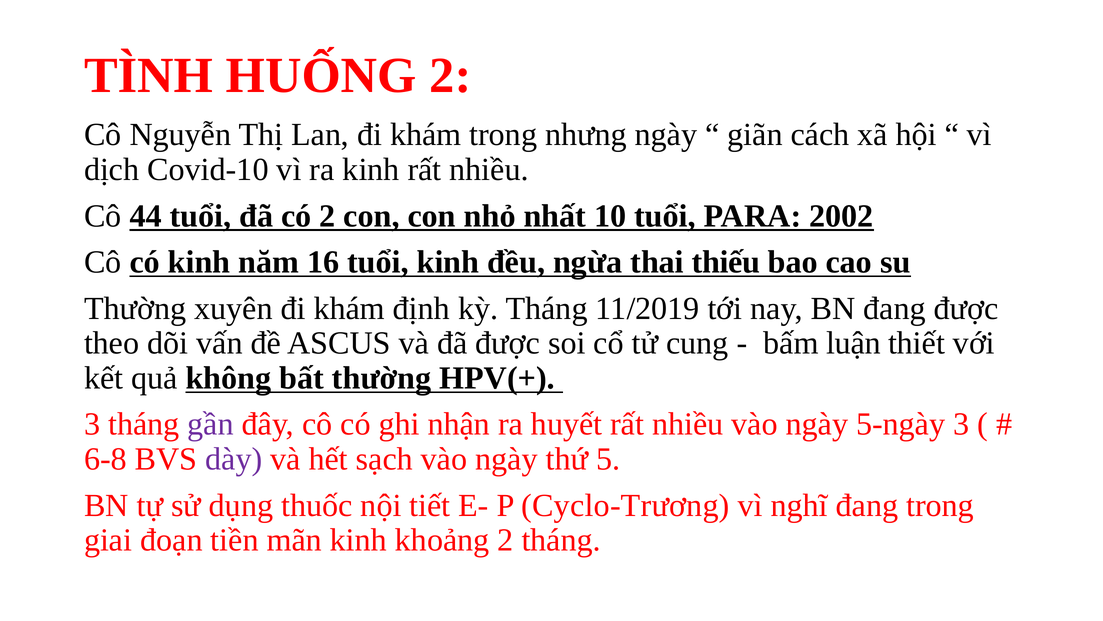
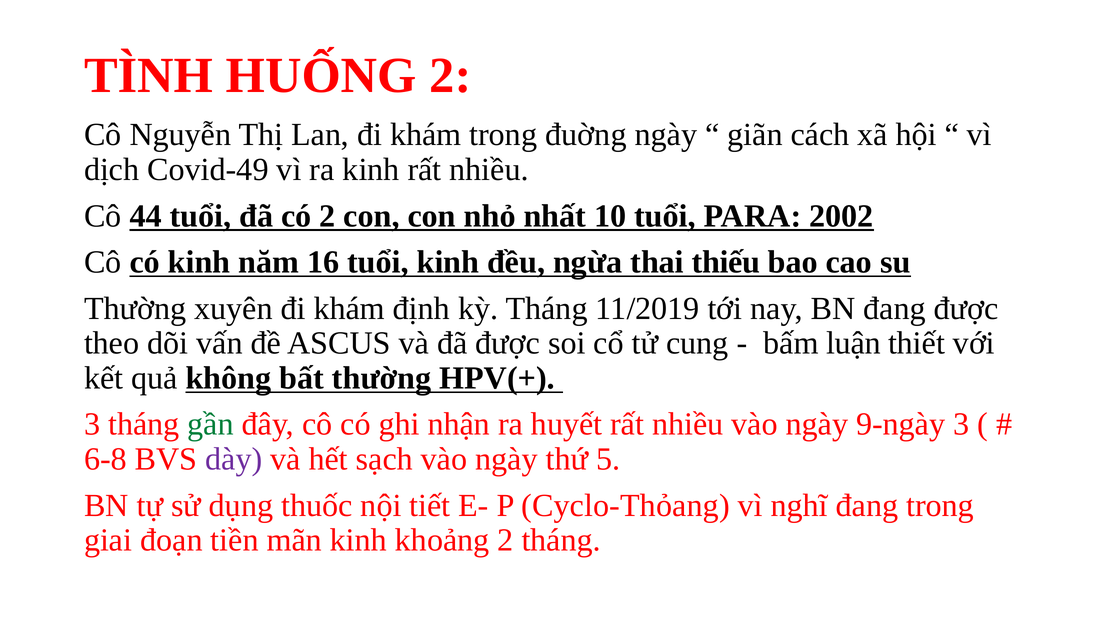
nhưng: nhưng -> đuờng
Covid-10: Covid-10 -> Covid-49
gần colour: purple -> green
5-ngày: 5-ngày -> 9-ngày
Cyclo-Trương: Cyclo-Trương -> Cyclo-Thỏang
